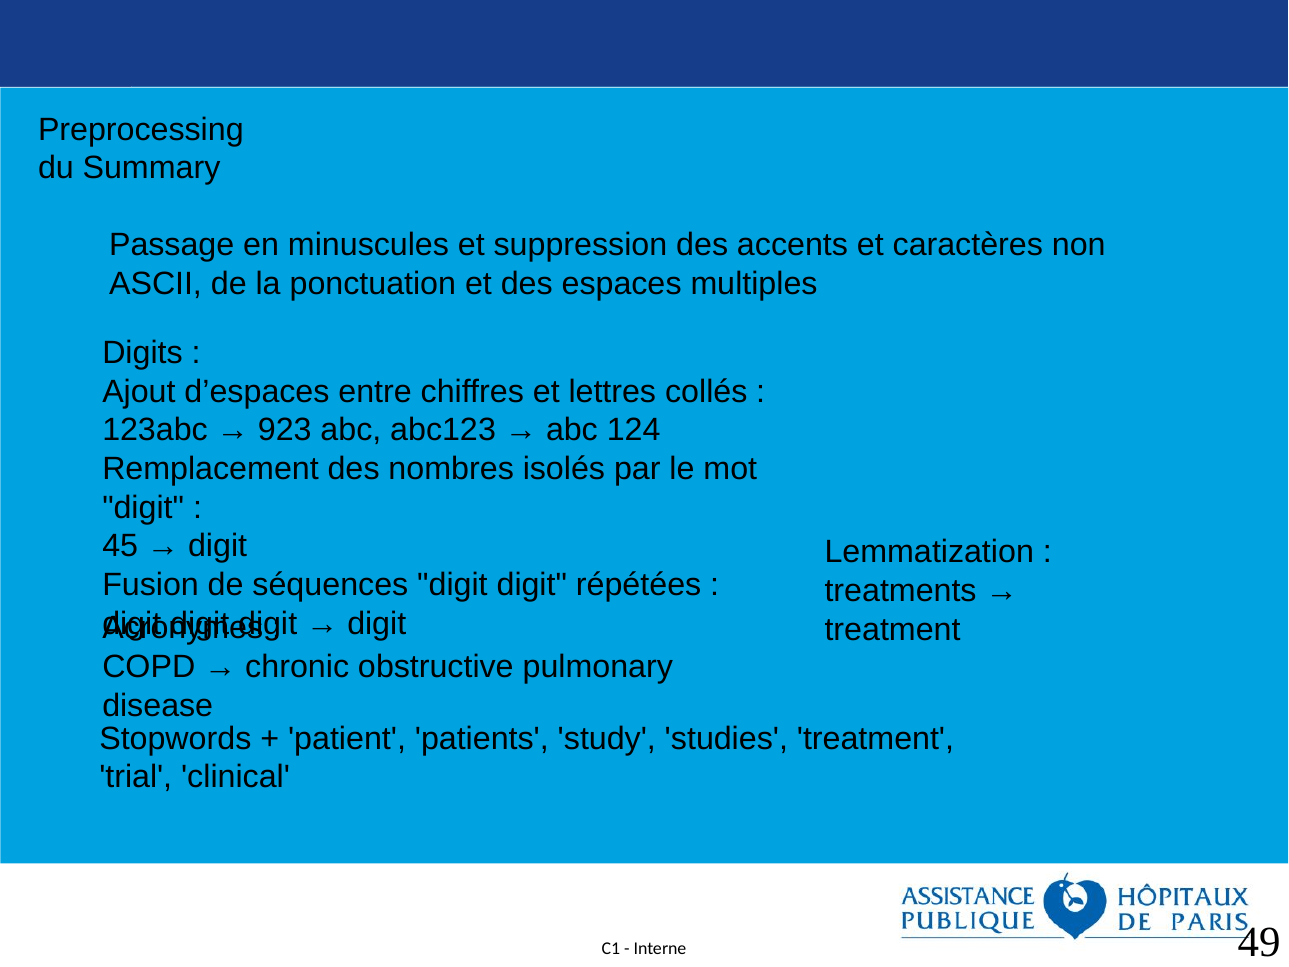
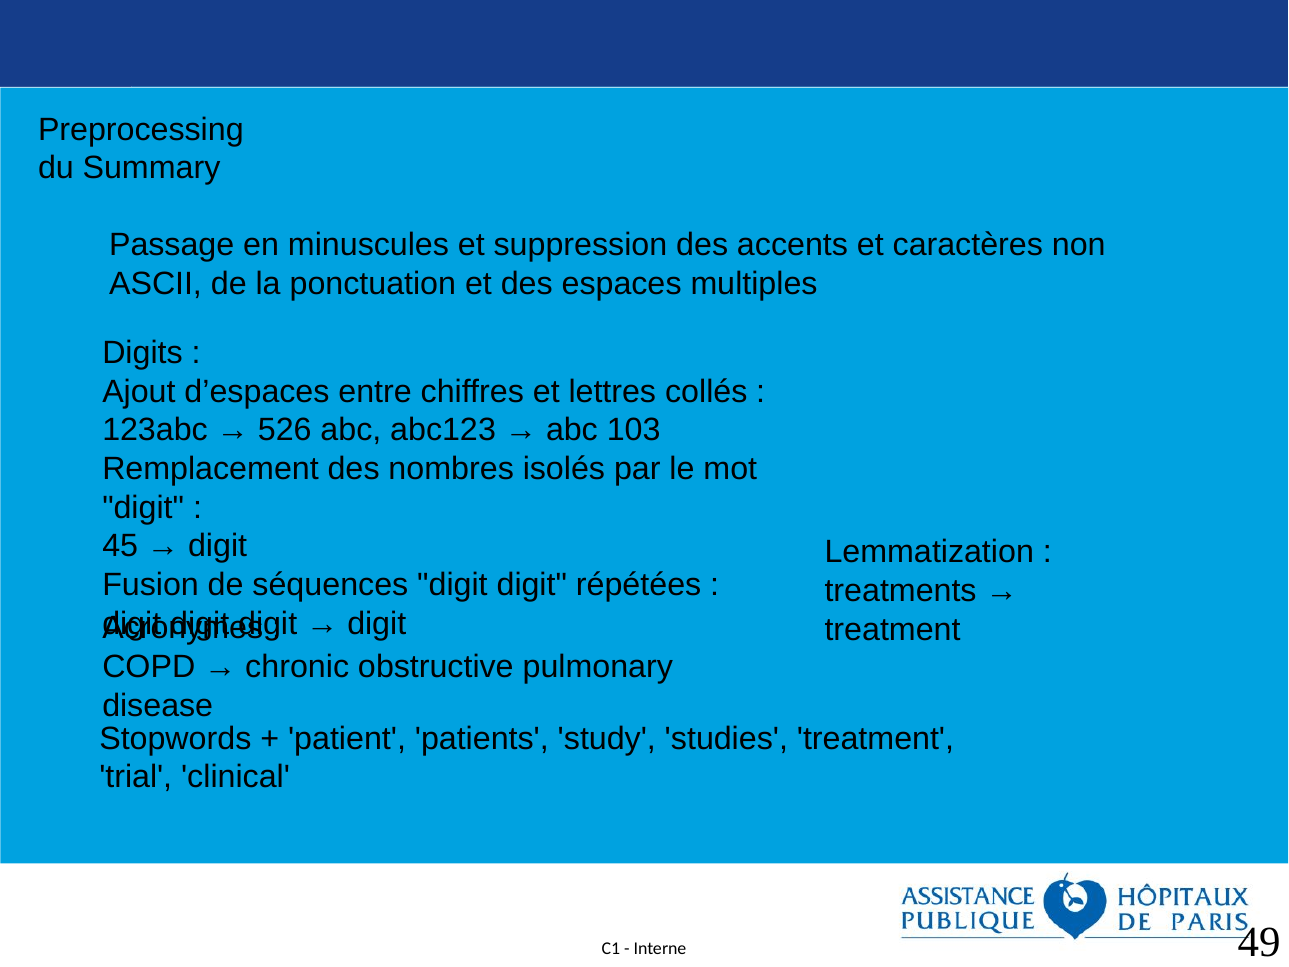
923: 923 -> 526
124: 124 -> 103
